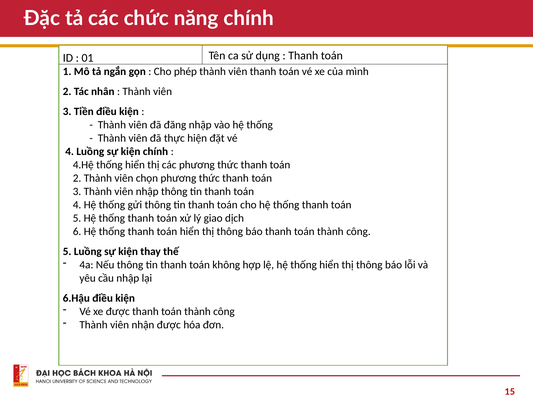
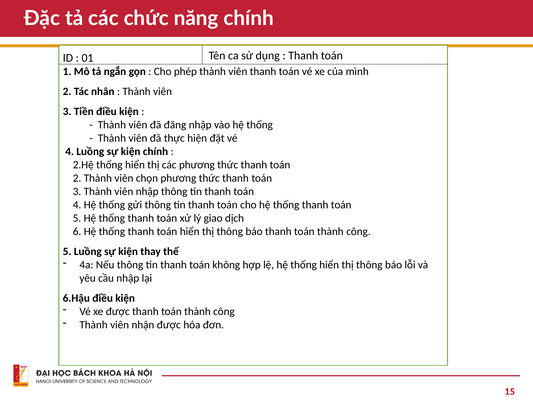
4.Hệ: 4.Hệ -> 2.Hệ
